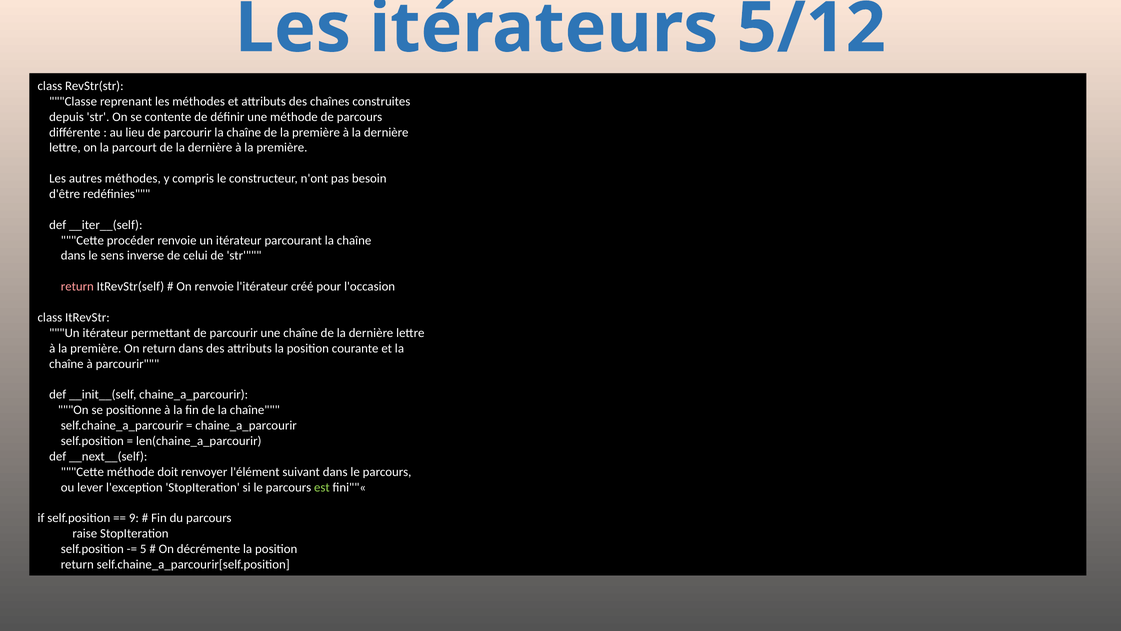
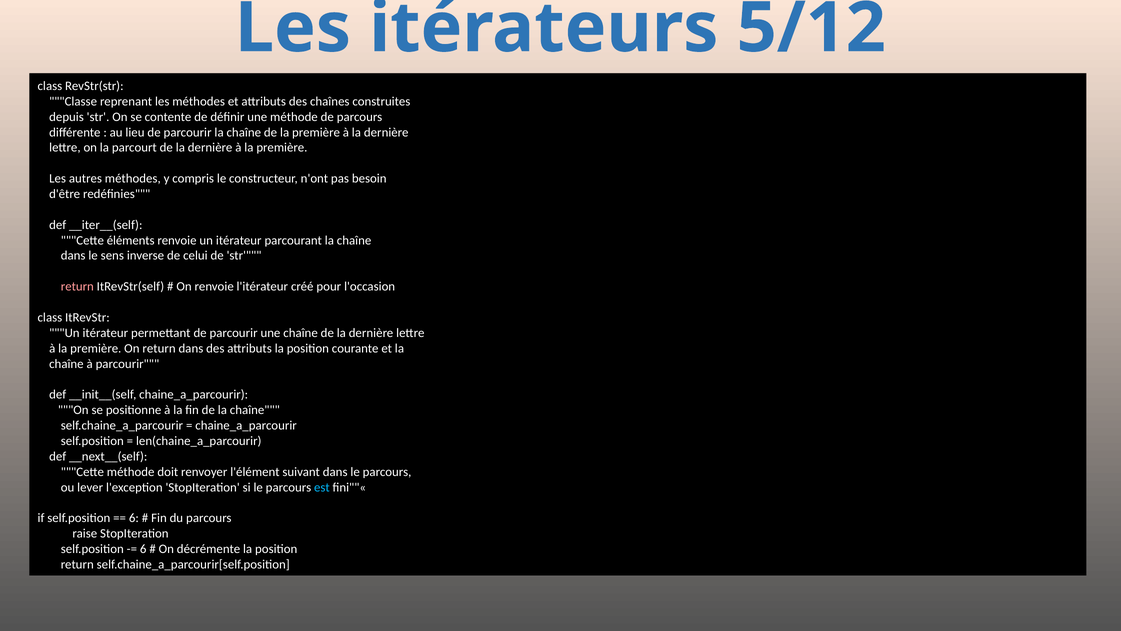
procéder: procéder -> éléments
est colour: light green -> light blue
9 at (134, 518): 9 -> 6
5 at (143, 549): 5 -> 6
